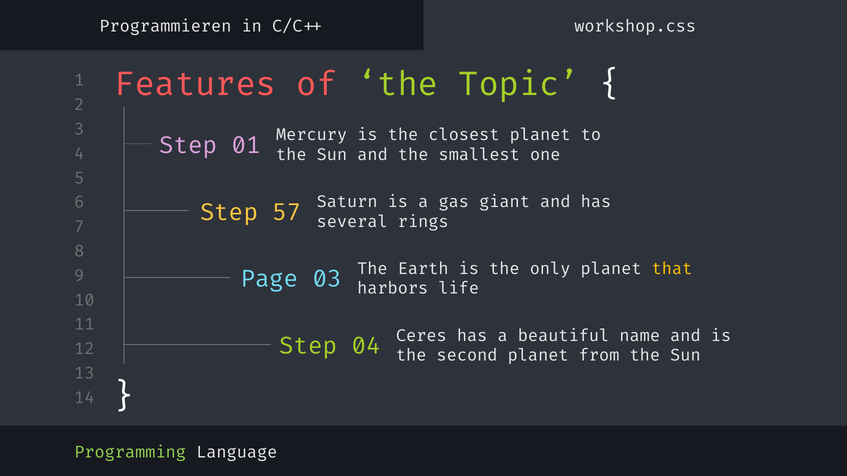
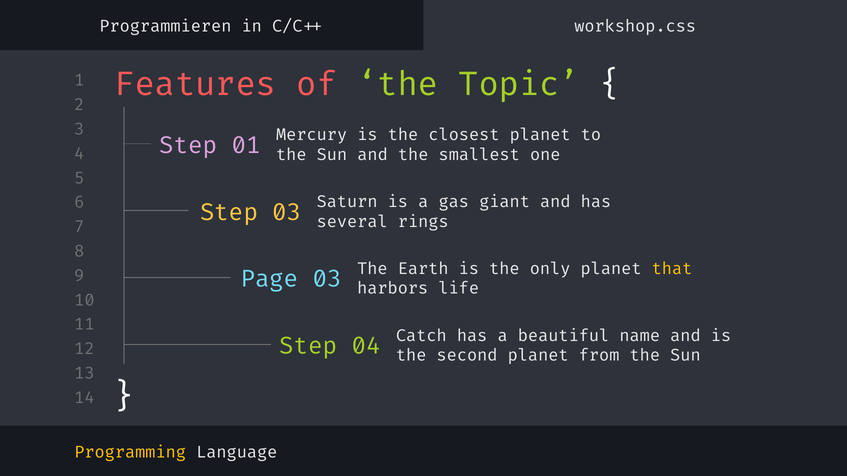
Step 57: 57 -> 03
Ceres: Ceres -> Catch
Programming colour: light green -> yellow
